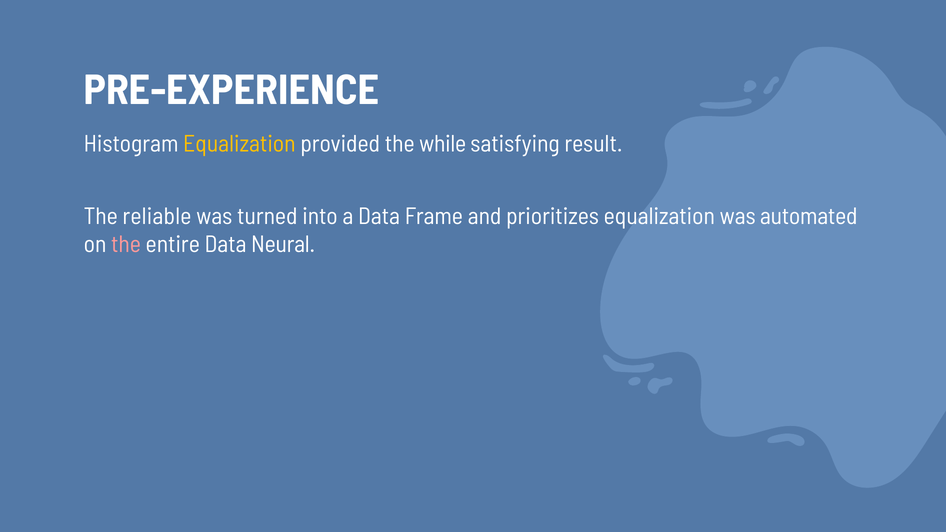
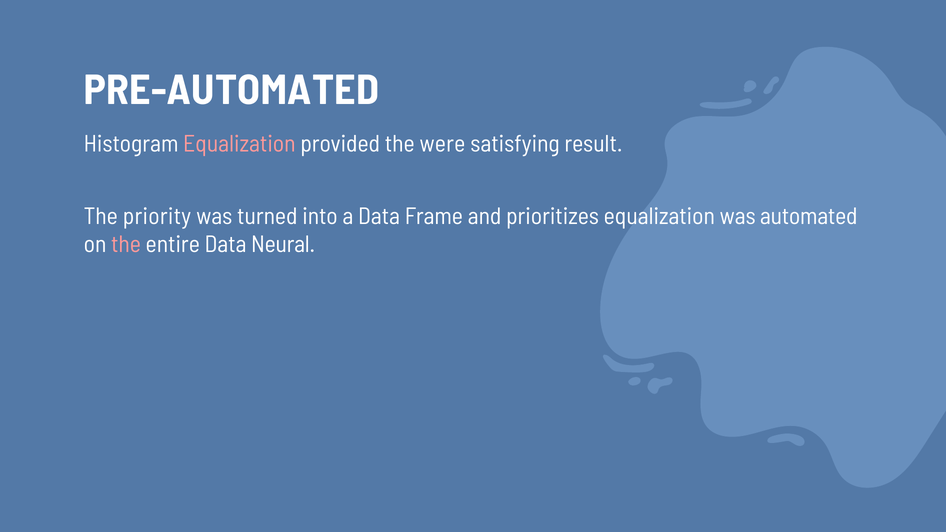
PRE-EXPERIENCE: PRE-EXPERIENCE -> PRE-AUTOMATED
Equalization at (239, 144) colour: yellow -> pink
while: while -> were
reliable: reliable -> priority
